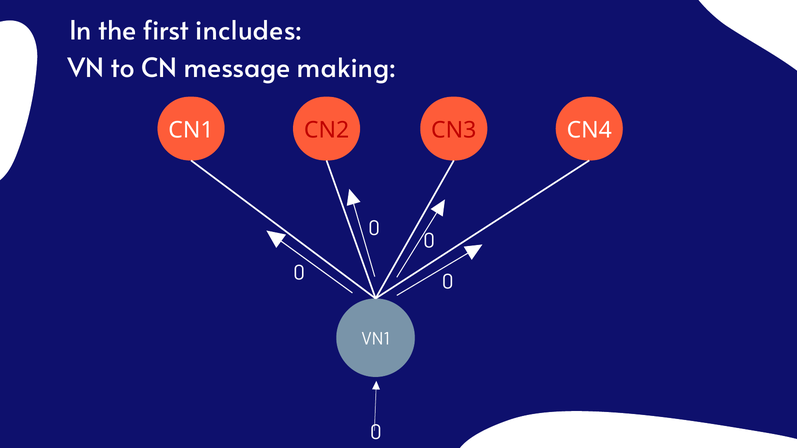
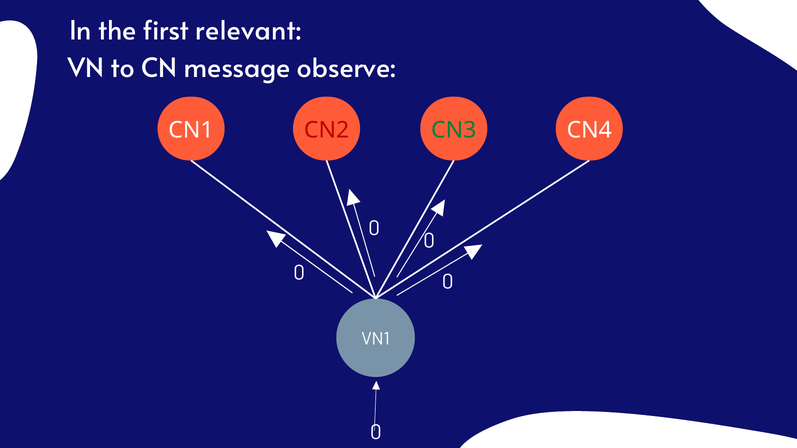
includes: includes -> relevant
making: making -> observe
CN3 colour: red -> green
